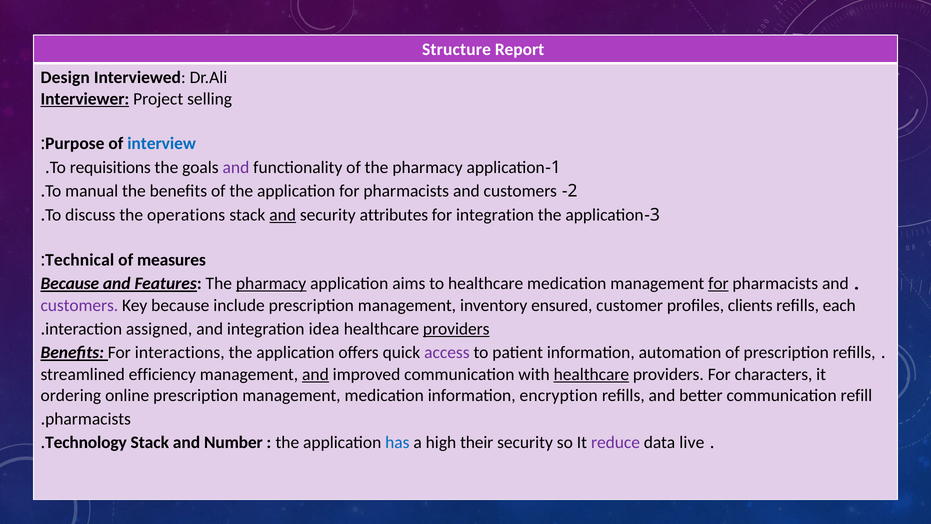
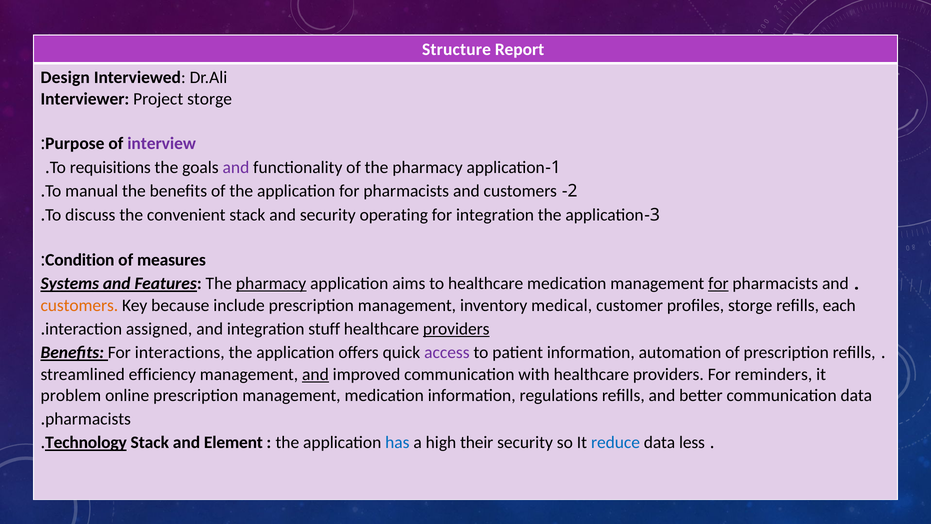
Interviewer underline: present -> none
Project selling: selling -> storge
interview colour: blue -> purple
operations: operations -> convenient
and at (283, 215) underline: present -> none
attributes: attributes -> operating
Technical: Technical -> Condition
Because at (70, 284): Because -> Systems
customers at (79, 305) colour: purple -> orange
ensured: ensured -> medical
profiles clients: clients -> storge
idea: idea -> stuff
healthcare at (591, 374) underline: present -> none
characters: characters -> reminders
ordering: ordering -> problem
encryption: encryption -> regulations
communication refill: refill -> data
Technology underline: none -> present
Number: Number -> Element
reduce colour: purple -> blue
live: live -> less
